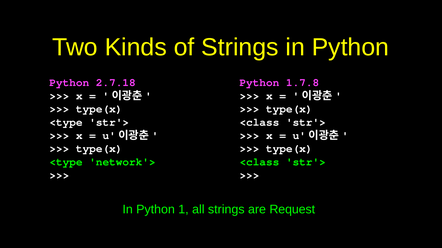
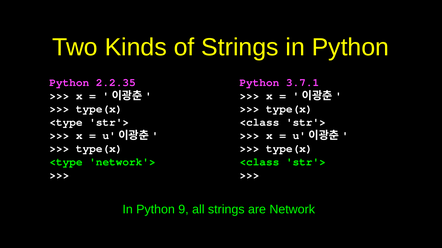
2.7.18: 2.7.18 -> 2.2.35
1.7.8: 1.7.8 -> 3.7.1
1: 1 -> 9
Request: Request -> Network
